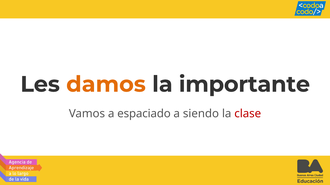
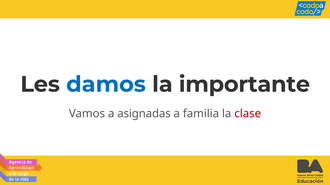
damos colour: orange -> blue
espaciado: espaciado -> asignadas
siendo: siendo -> familia
